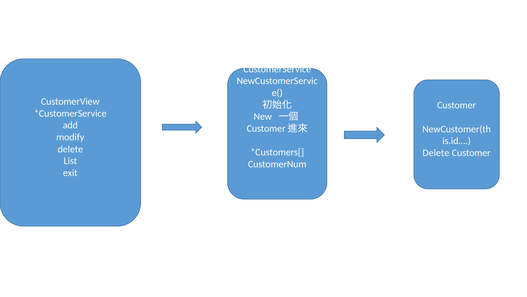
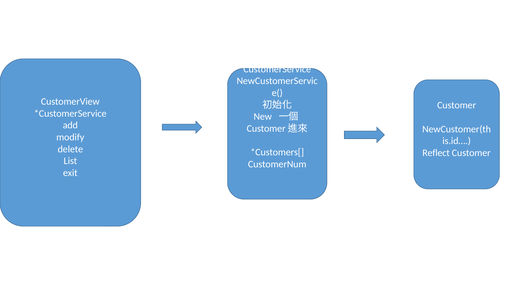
Delete at (436, 153): Delete -> Reflect
